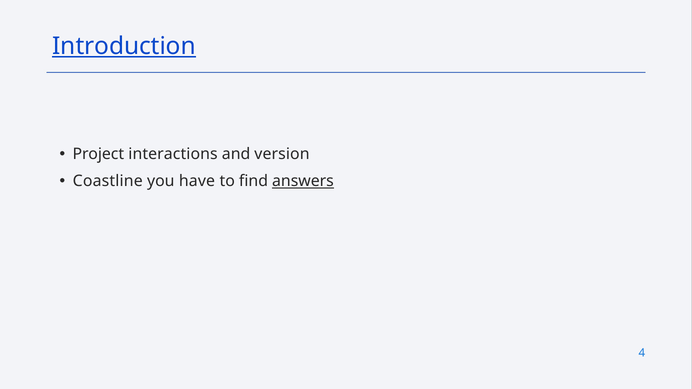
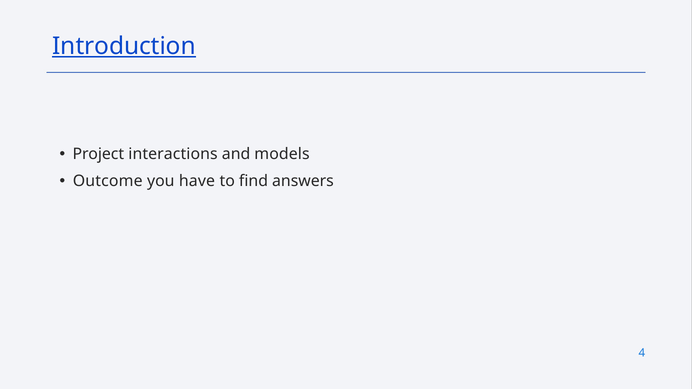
version: version -> models
Coastline: Coastline -> Outcome
answers underline: present -> none
